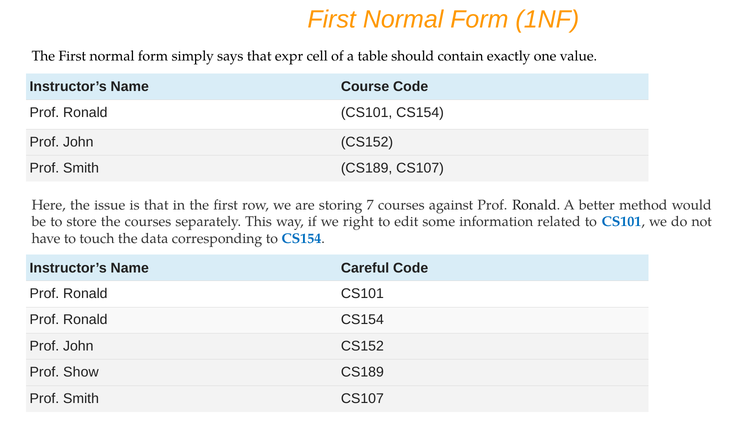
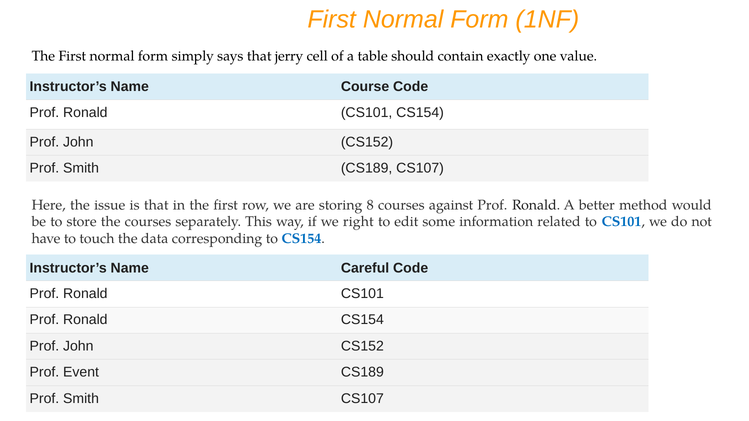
expr: expr -> jerry
7: 7 -> 8
Show: Show -> Event
